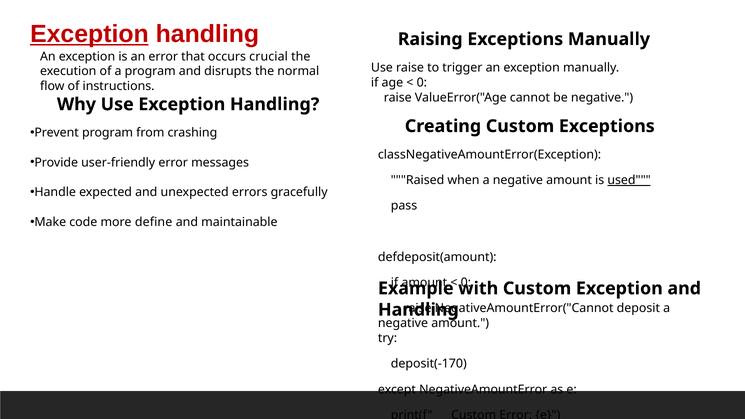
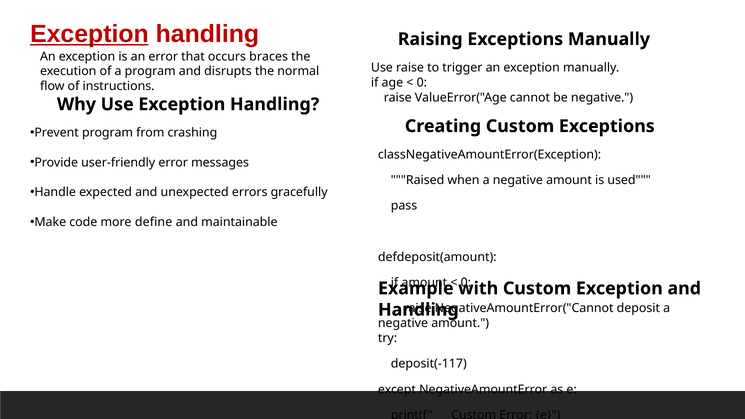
crucial: crucial -> braces
used underline: present -> none
deposit(-170: deposit(-170 -> deposit(-117
